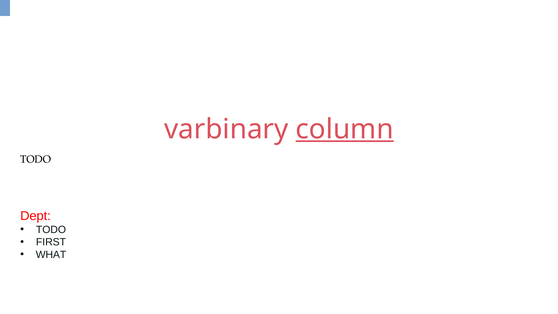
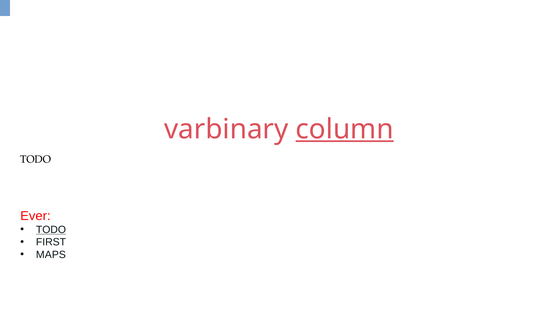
Dept: Dept -> Ever
TODO at (51, 230) underline: none -> present
WHAT: WHAT -> MAPS
